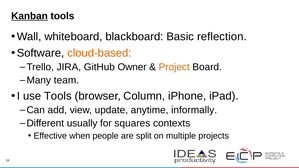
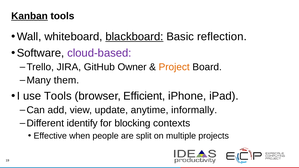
blackboard underline: none -> present
cloud-based colour: orange -> purple
team: team -> them
Column: Column -> Efficient
usually: usually -> identify
squares: squares -> blocking
